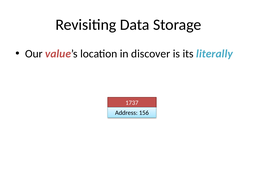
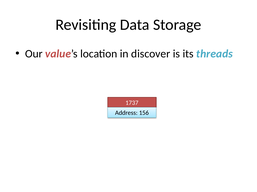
literally: literally -> threads
